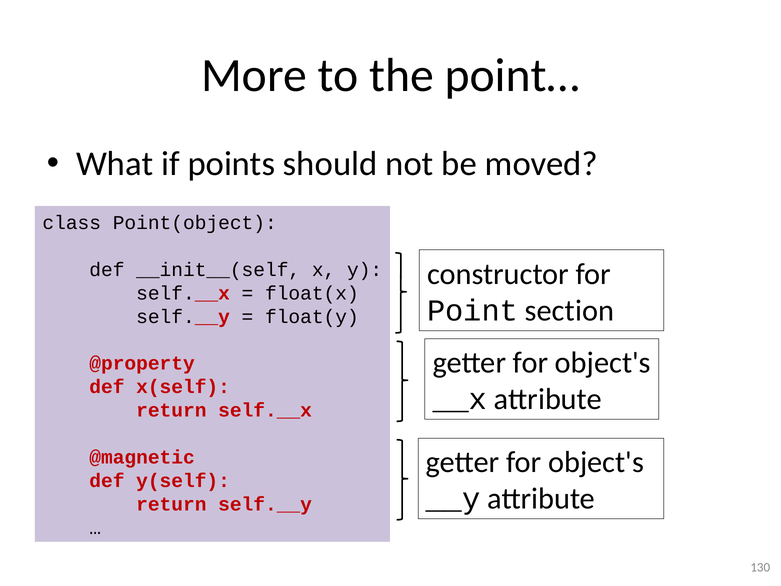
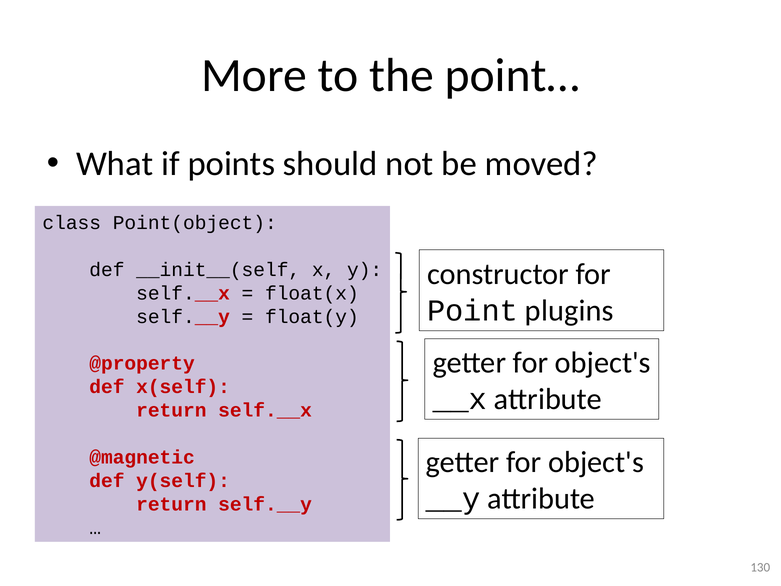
section: section -> plugins
